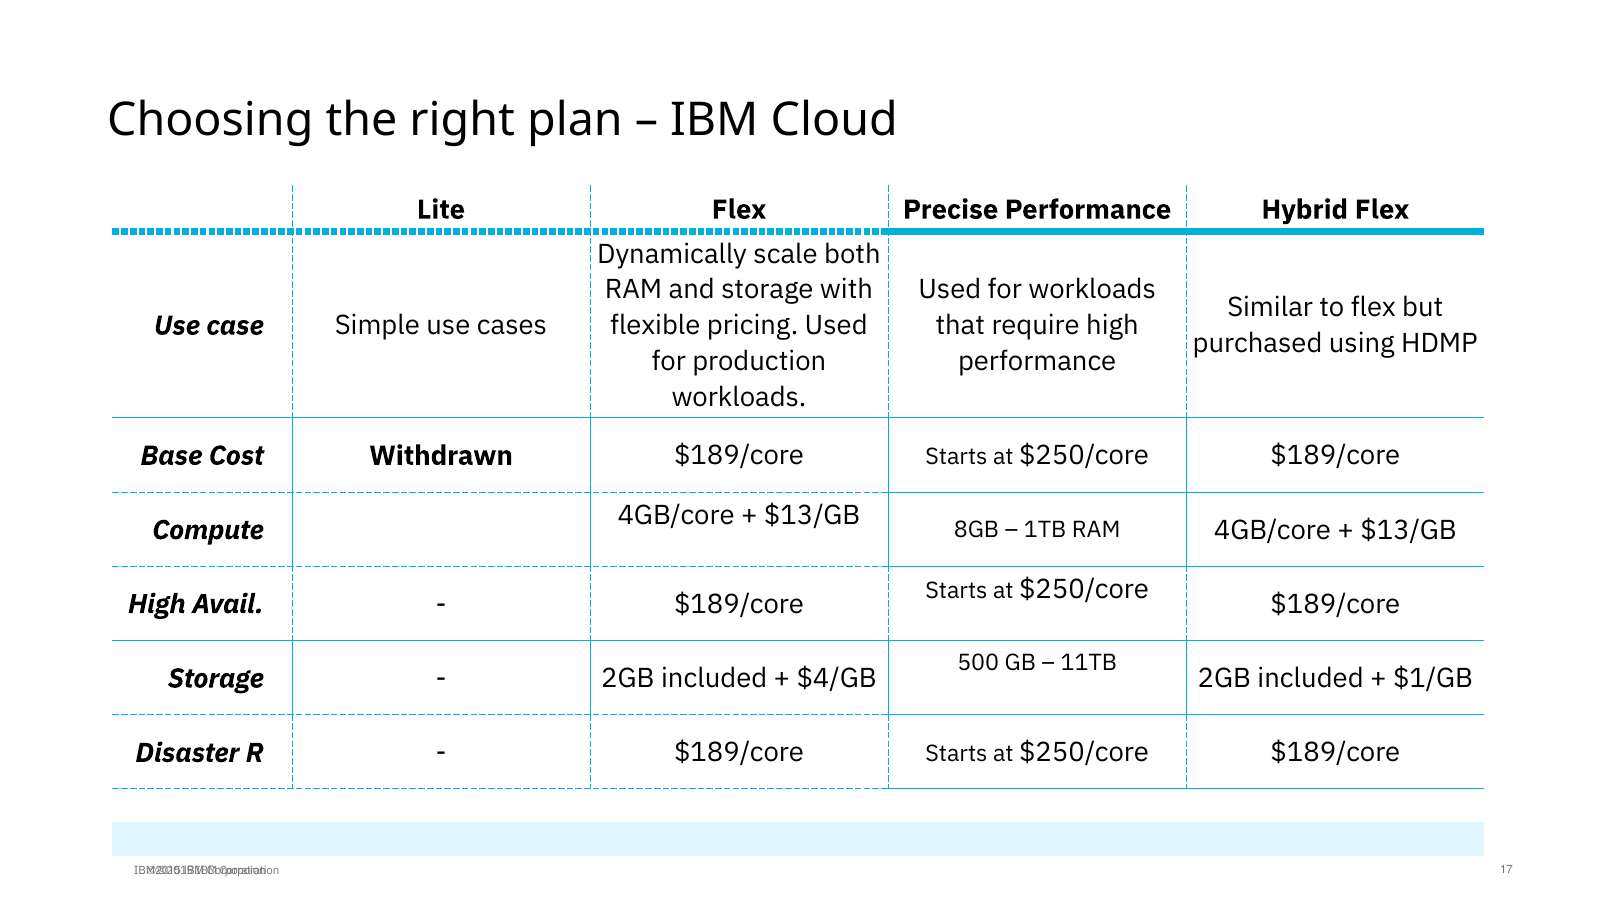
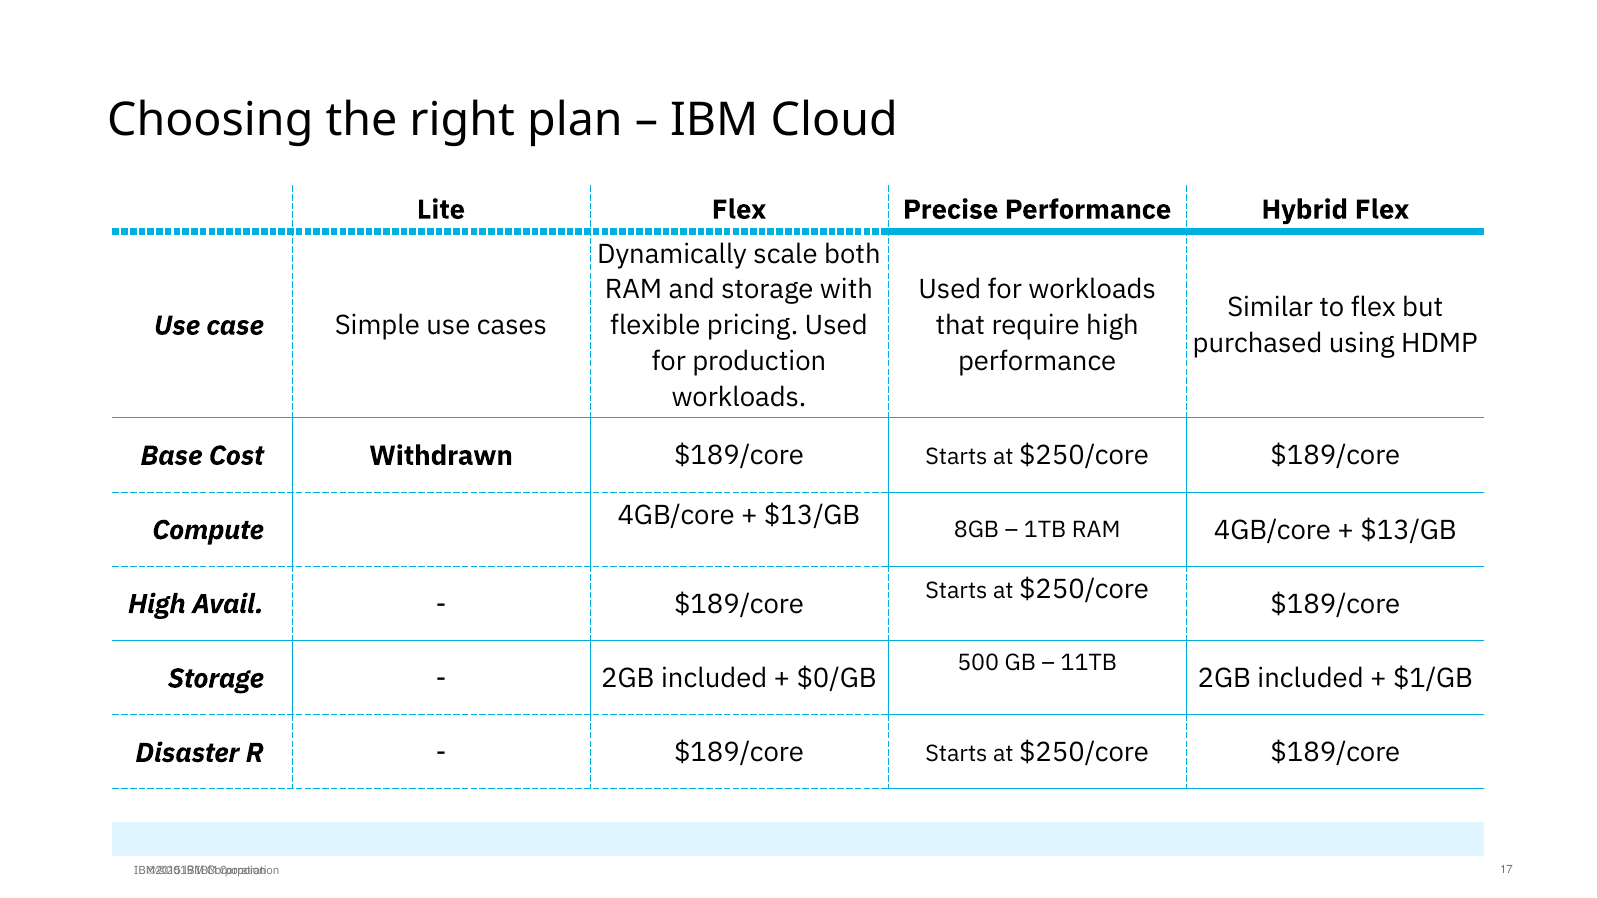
$4/GB: $4/GB -> $0/GB
